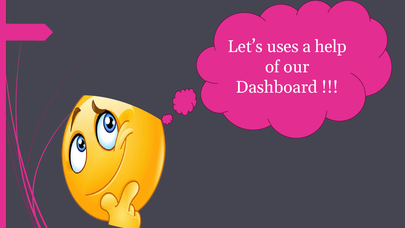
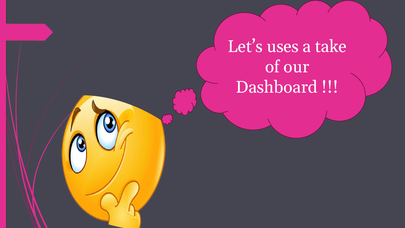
help: help -> take
